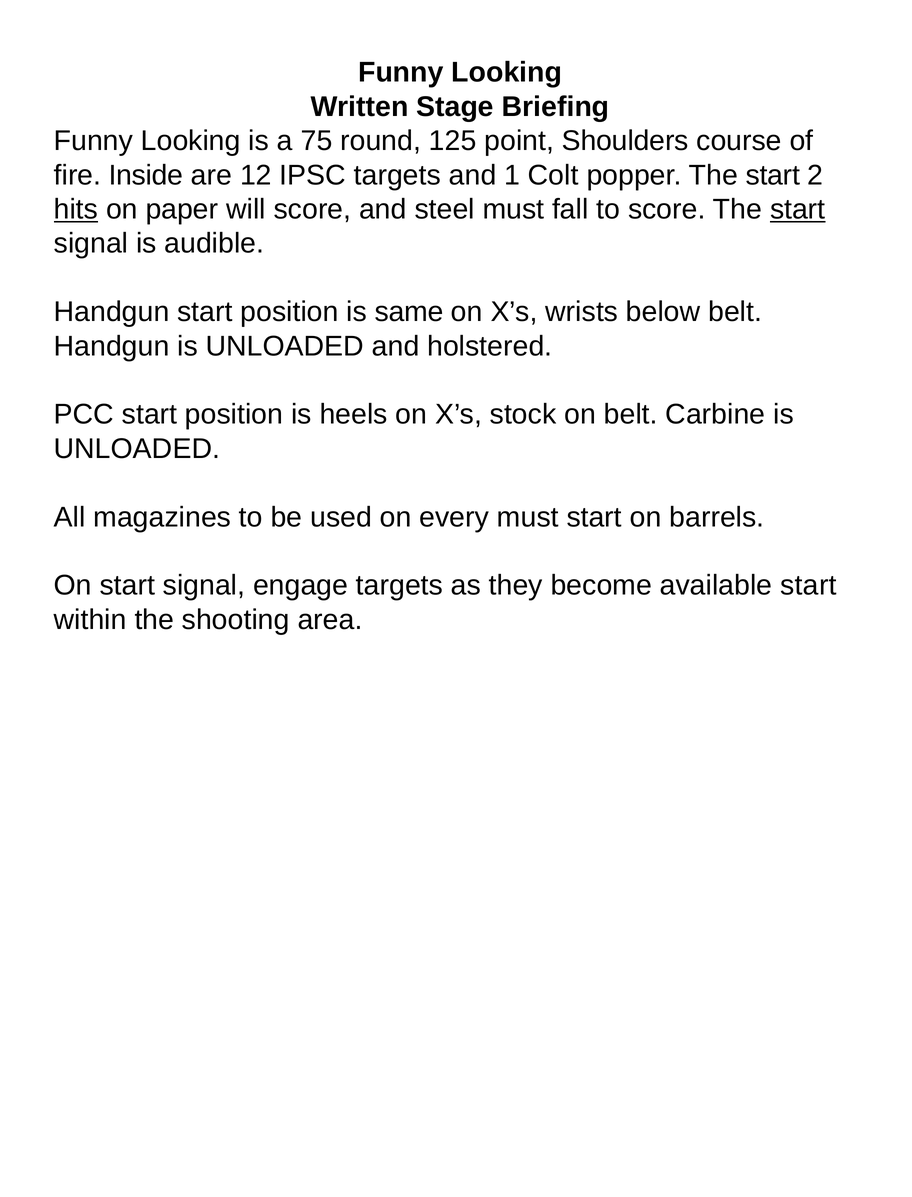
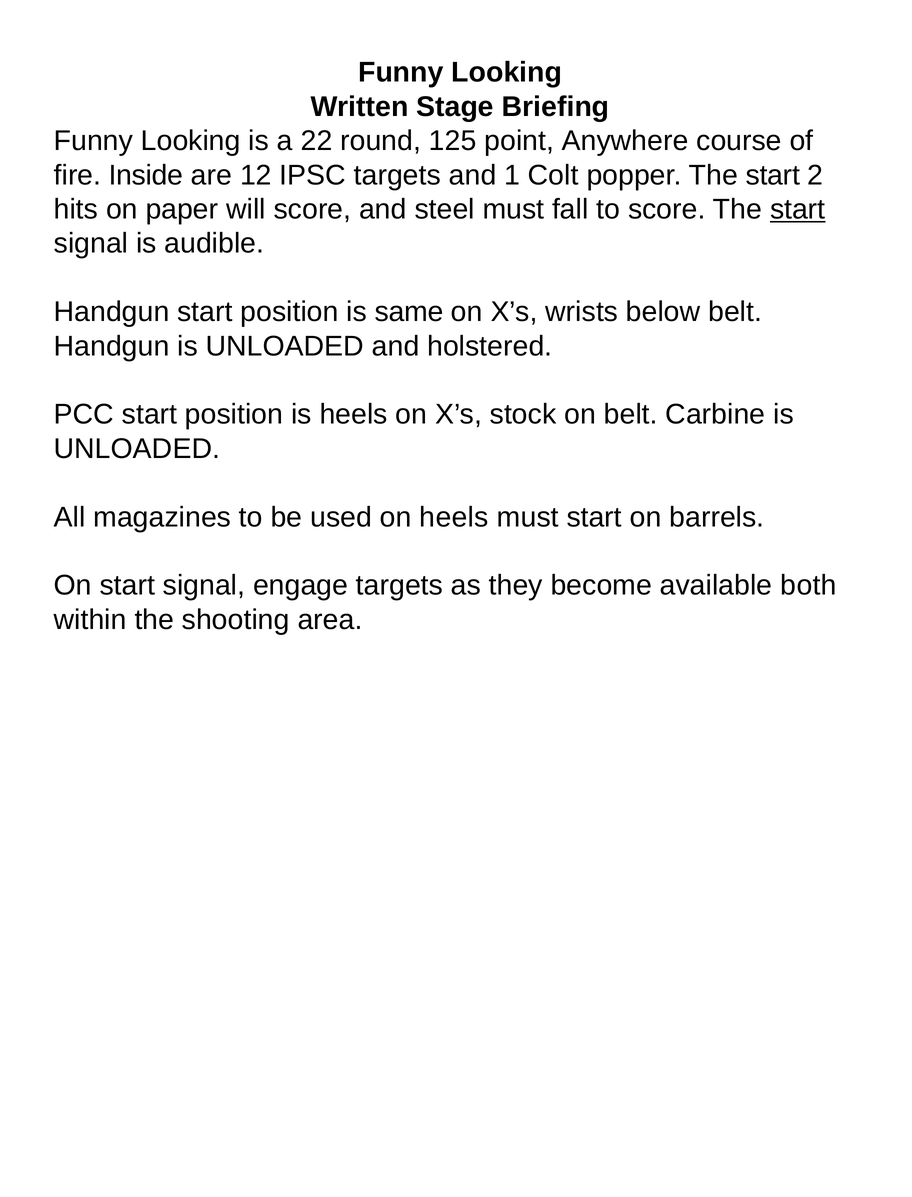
75: 75 -> 22
Shoulders: Shoulders -> Anywhere
hits underline: present -> none
on every: every -> heels
available start: start -> both
